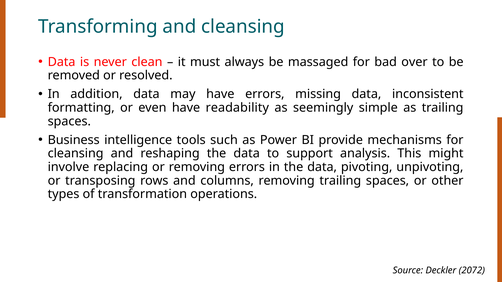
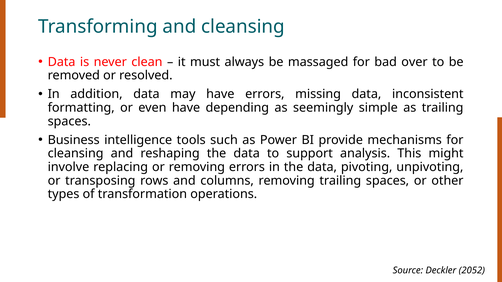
readability: readability -> depending
2072: 2072 -> 2052
